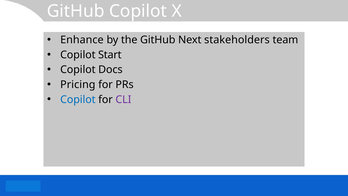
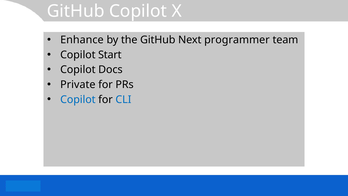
stakeholders: stakeholders -> programmer
Pricing: Pricing -> Private
CLI colour: purple -> blue
